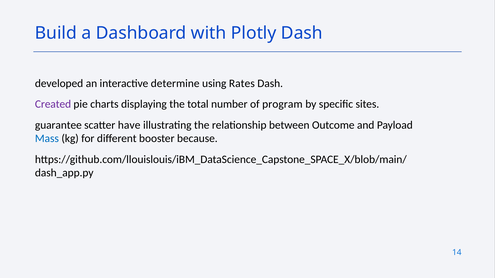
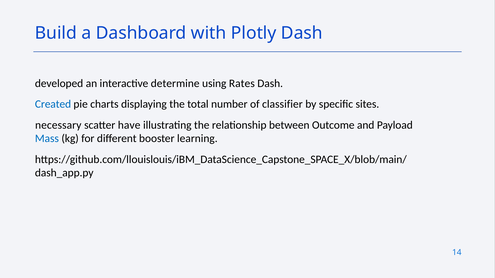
Created colour: purple -> blue
program: program -> classifier
guarantee: guarantee -> necessary
because: because -> learning
